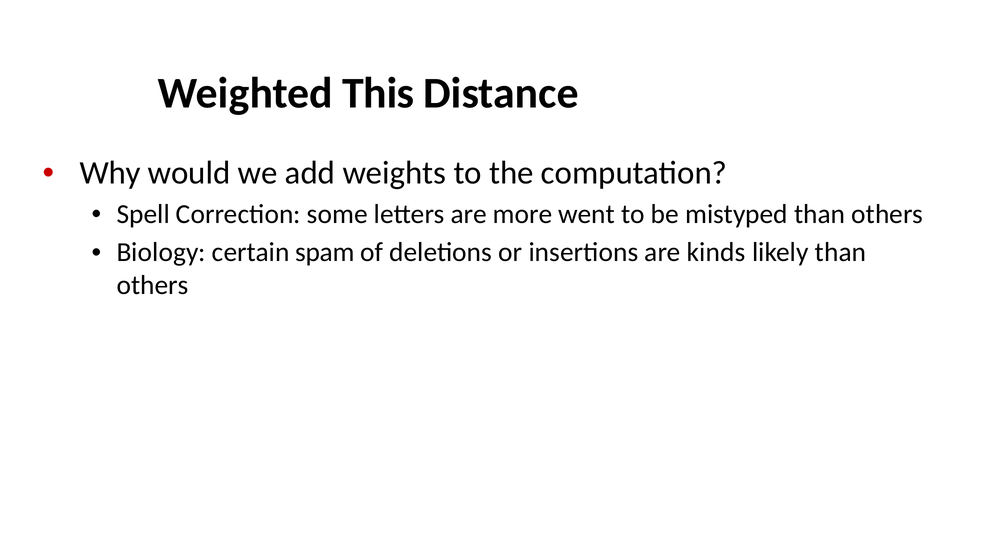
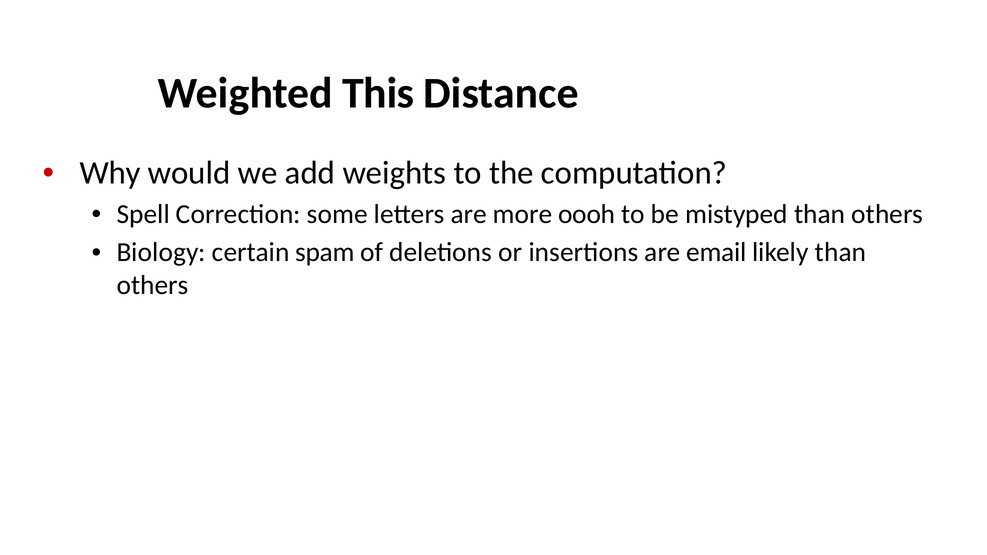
went: went -> oooh
kinds: kinds -> email
